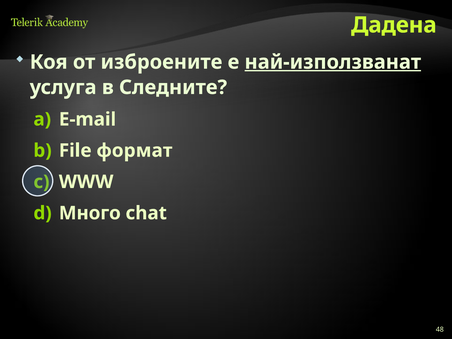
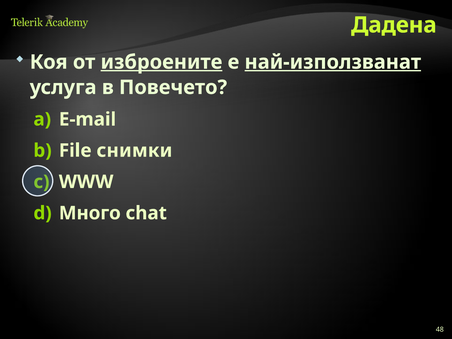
изброените underline: none -> present
Следните: Следните -> Повечето
формат: формат -> снимки
